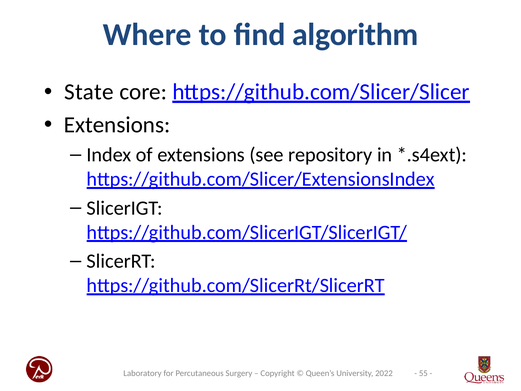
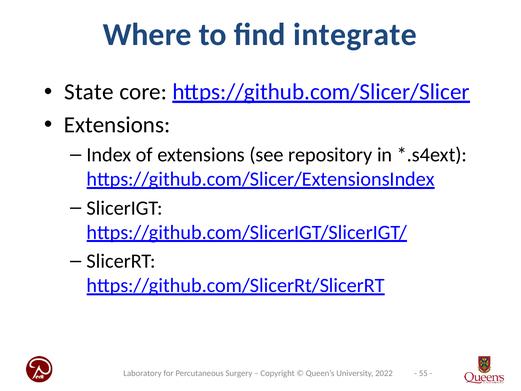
algorithm: algorithm -> integrate
